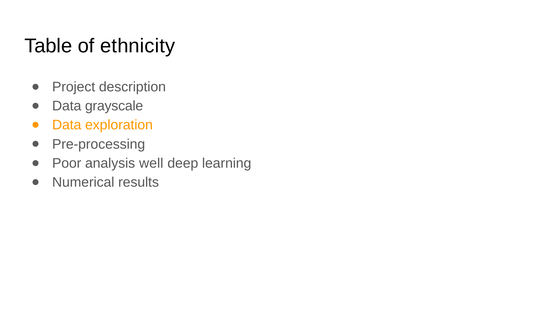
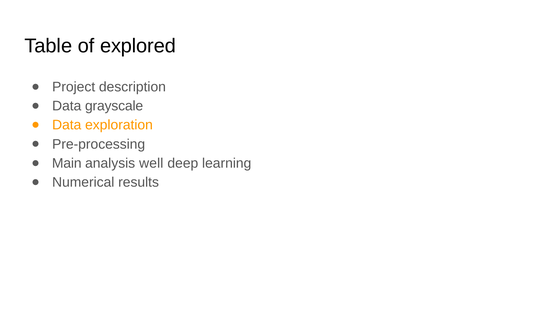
ethnicity: ethnicity -> explored
Poor: Poor -> Main
